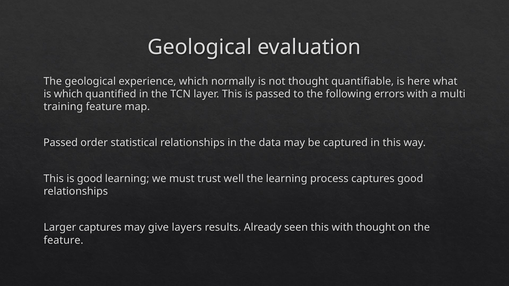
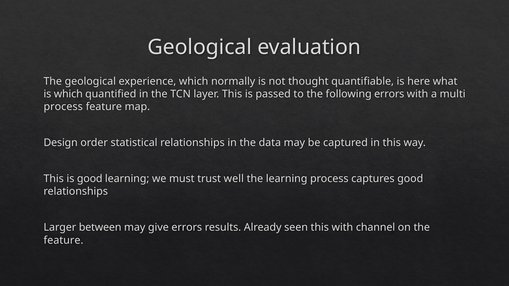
training at (63, 107): training -> process
Passed at (61, 143): Passed -> Design
Larger captures: captures -> between
give layers: layers -> errors
with thought: thought -> channel
